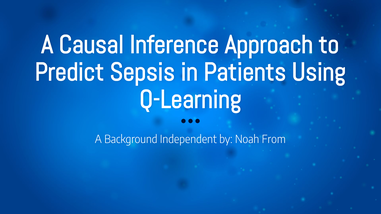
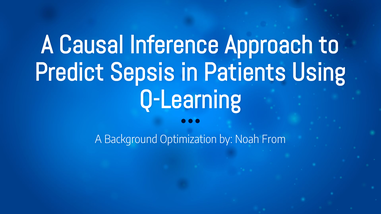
Independent: Independent -> Optimization
